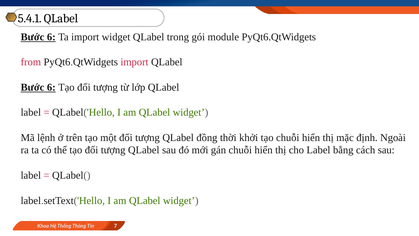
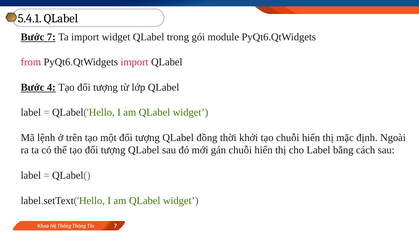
6 at (51, 37): 6 -> 7
6 at (51, 87): 6 -> 4
